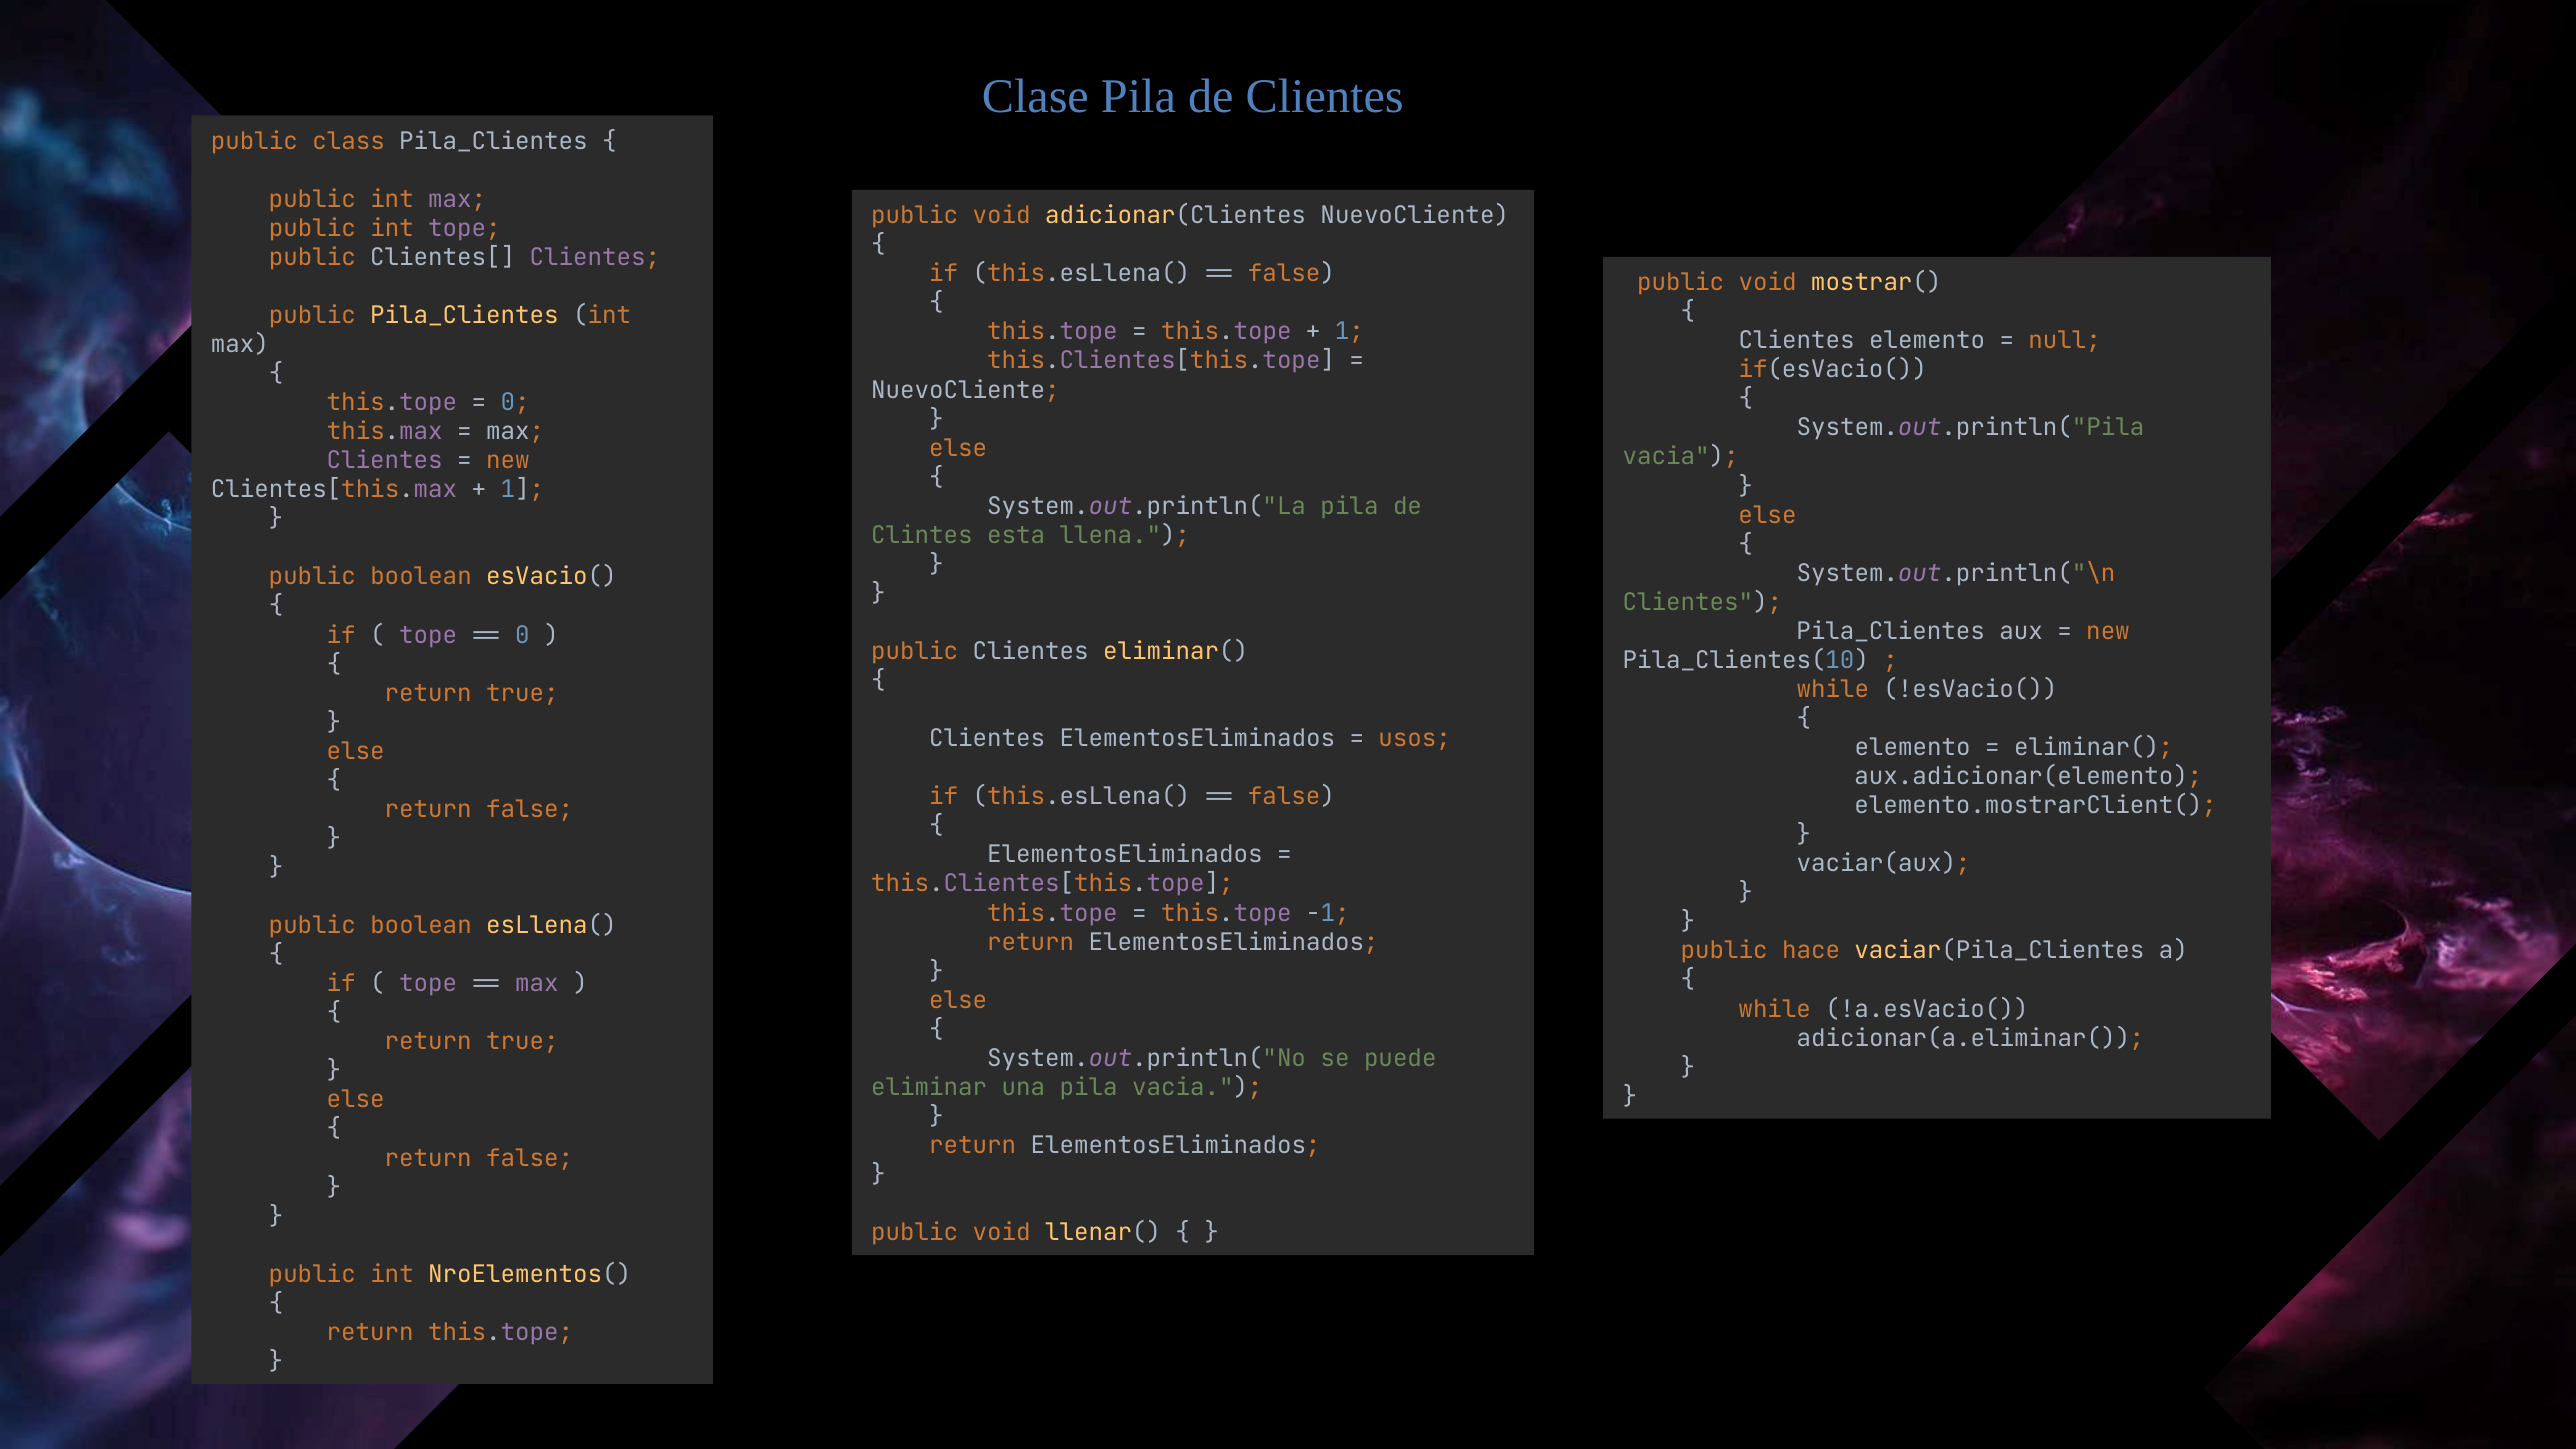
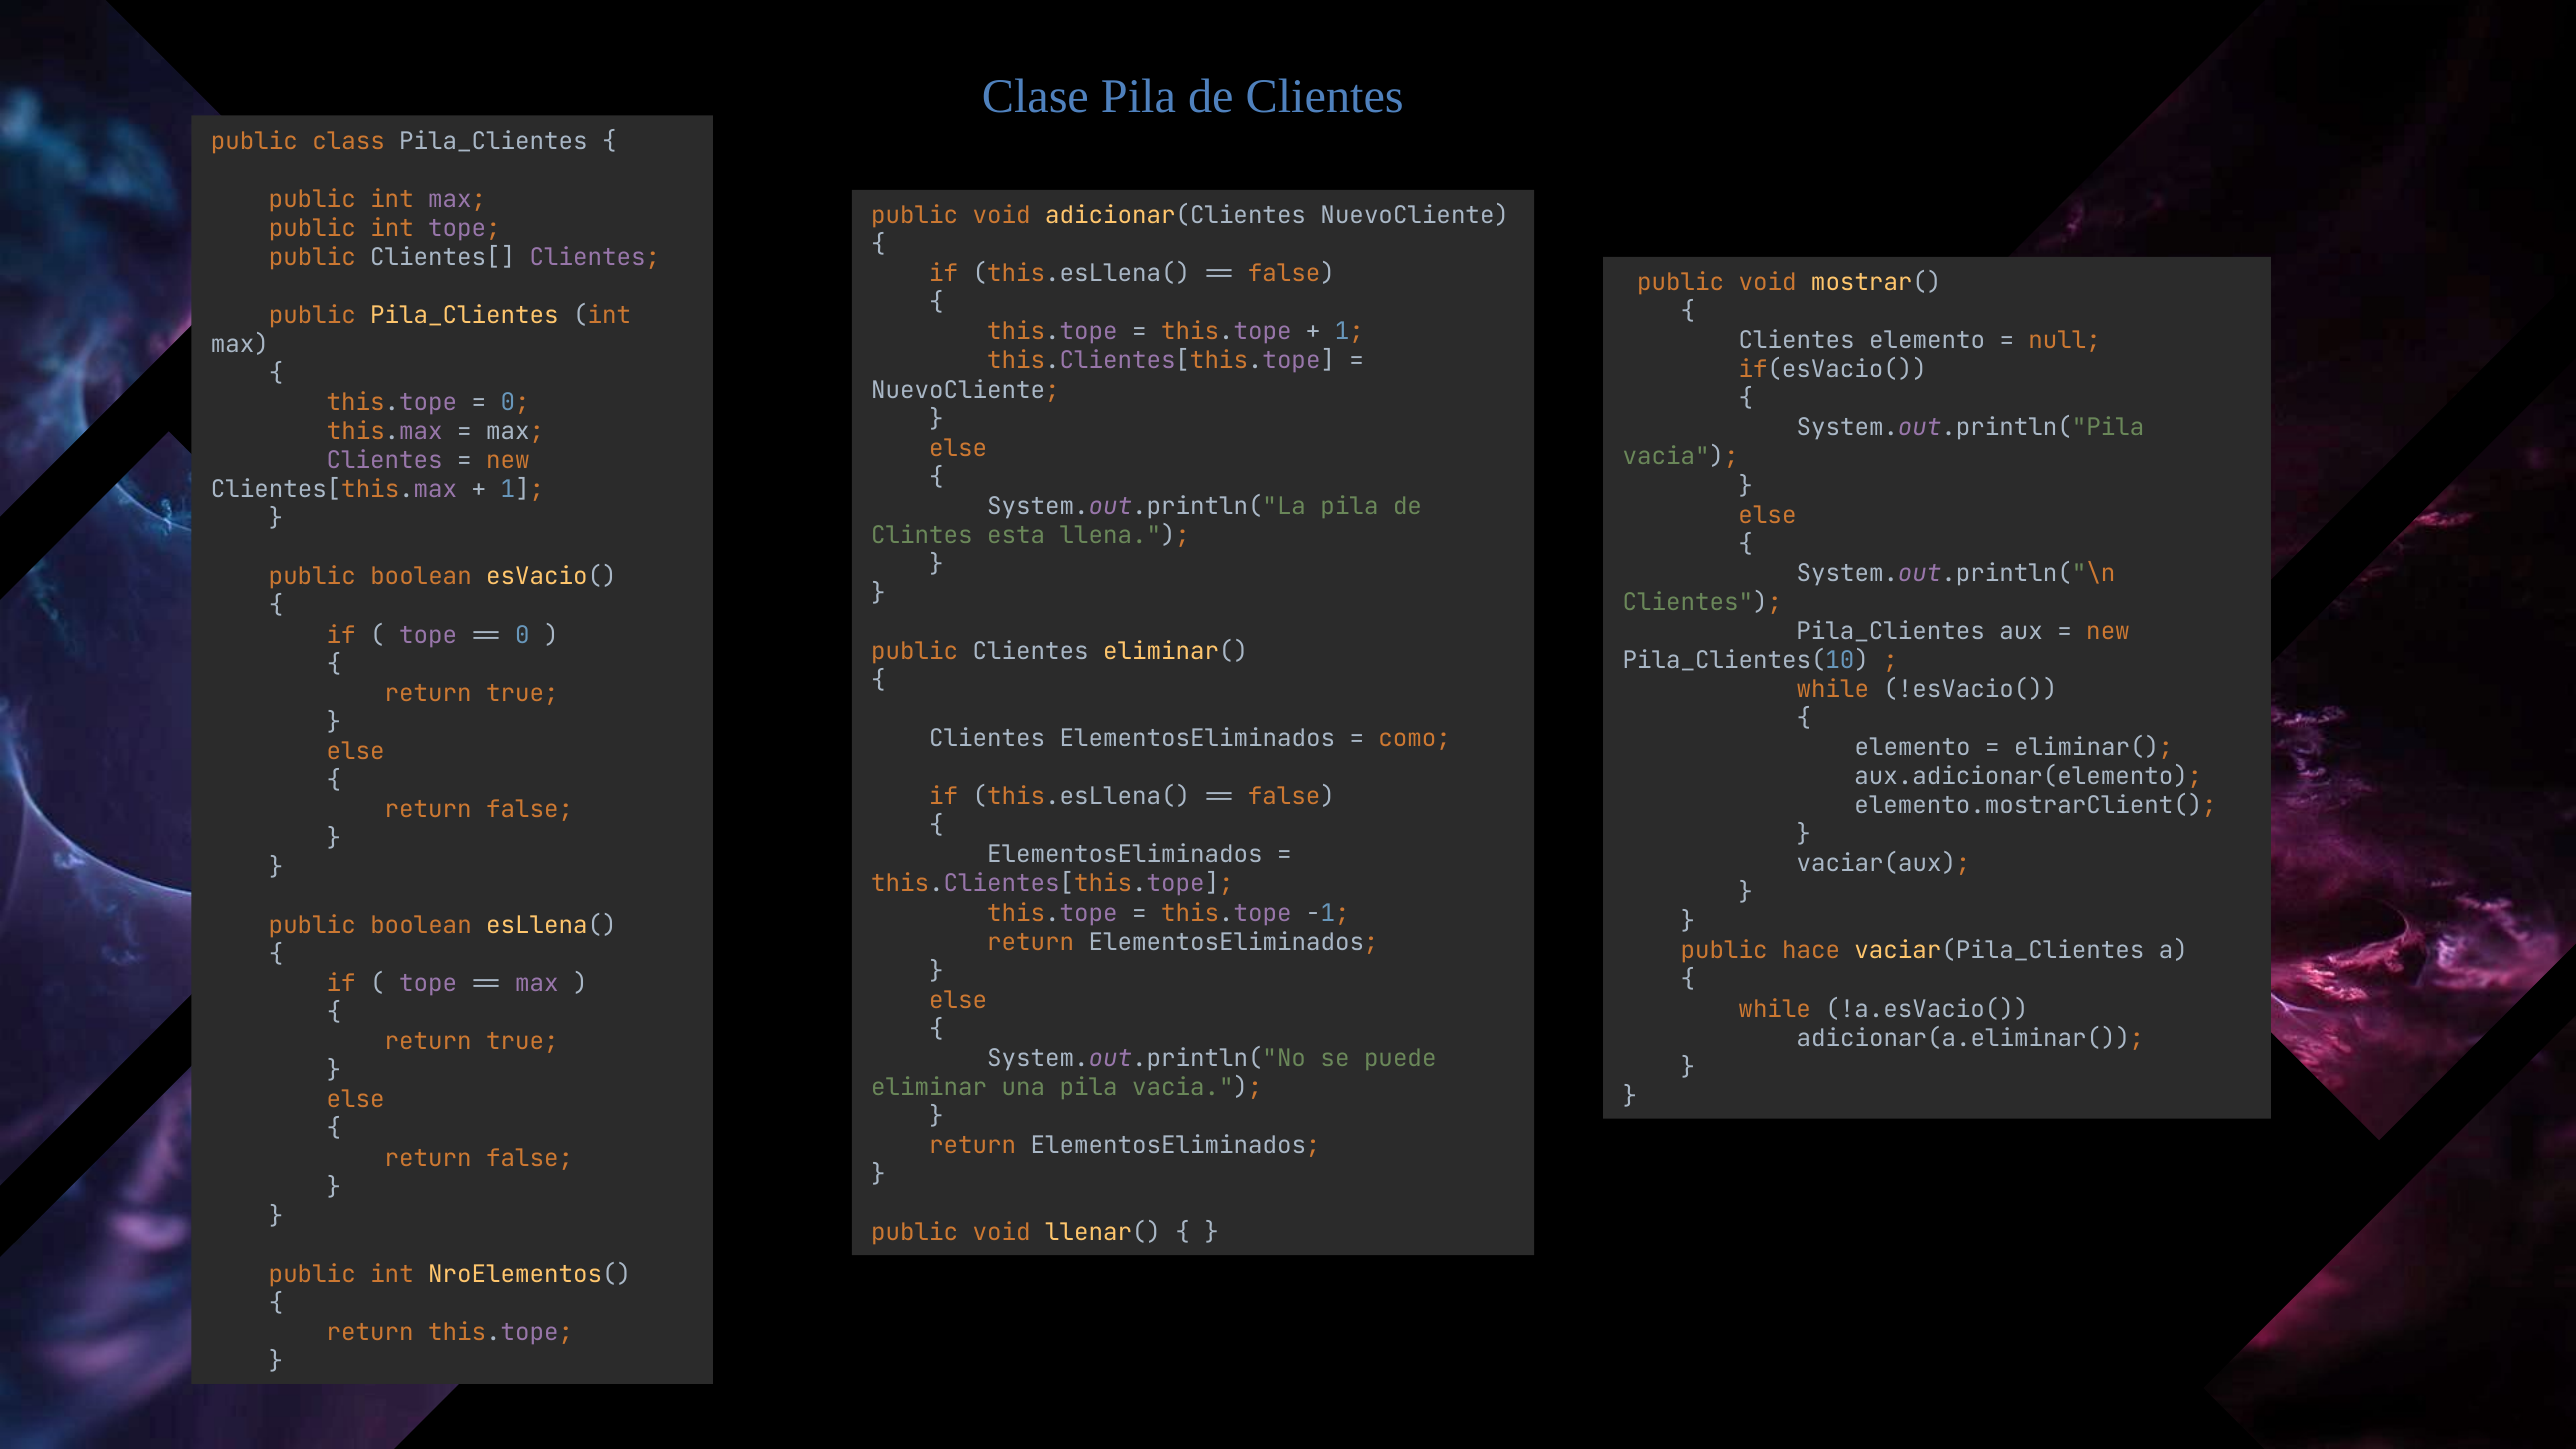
usos: usos -> como
